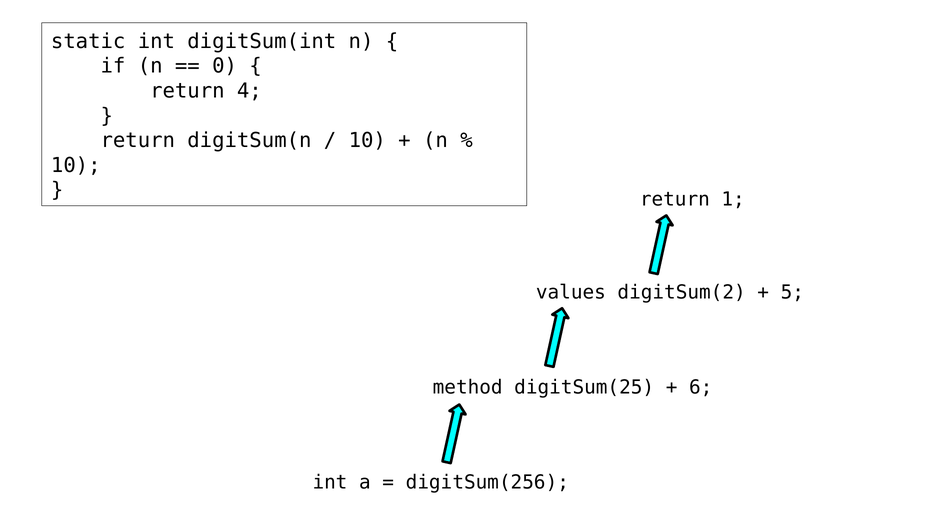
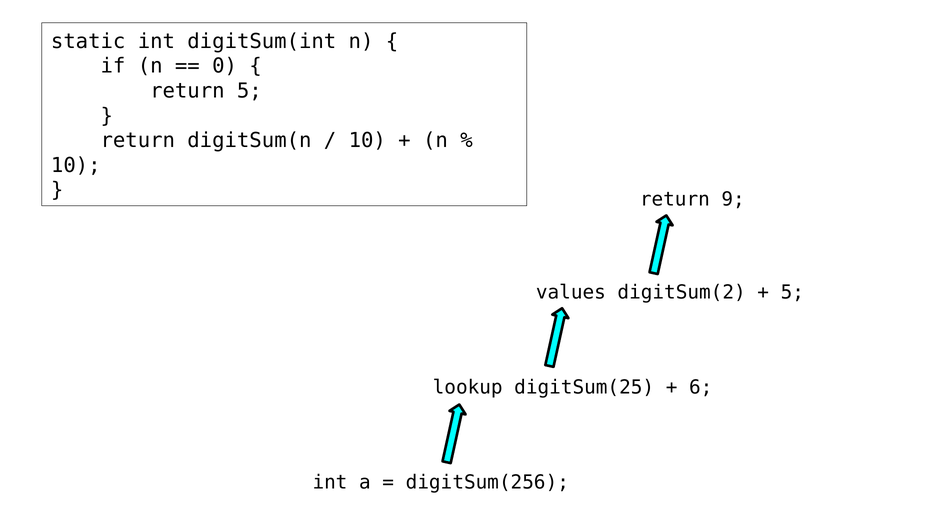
return 4: 4 -> 5
1: 1 -> 9
method: method -> lookup
